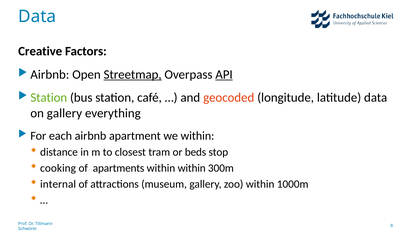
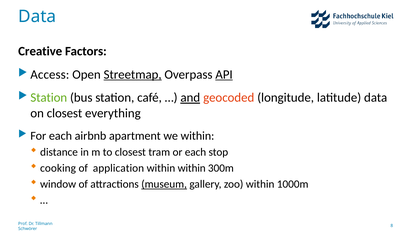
Airbnb at (50, 74): Airbnb -> Access
and underline: none -> present
on gallery: gallery -> closest
or beds: beds -> each
apartments: apartments -> application
internal: internal -> window
museum underline: none -> present
